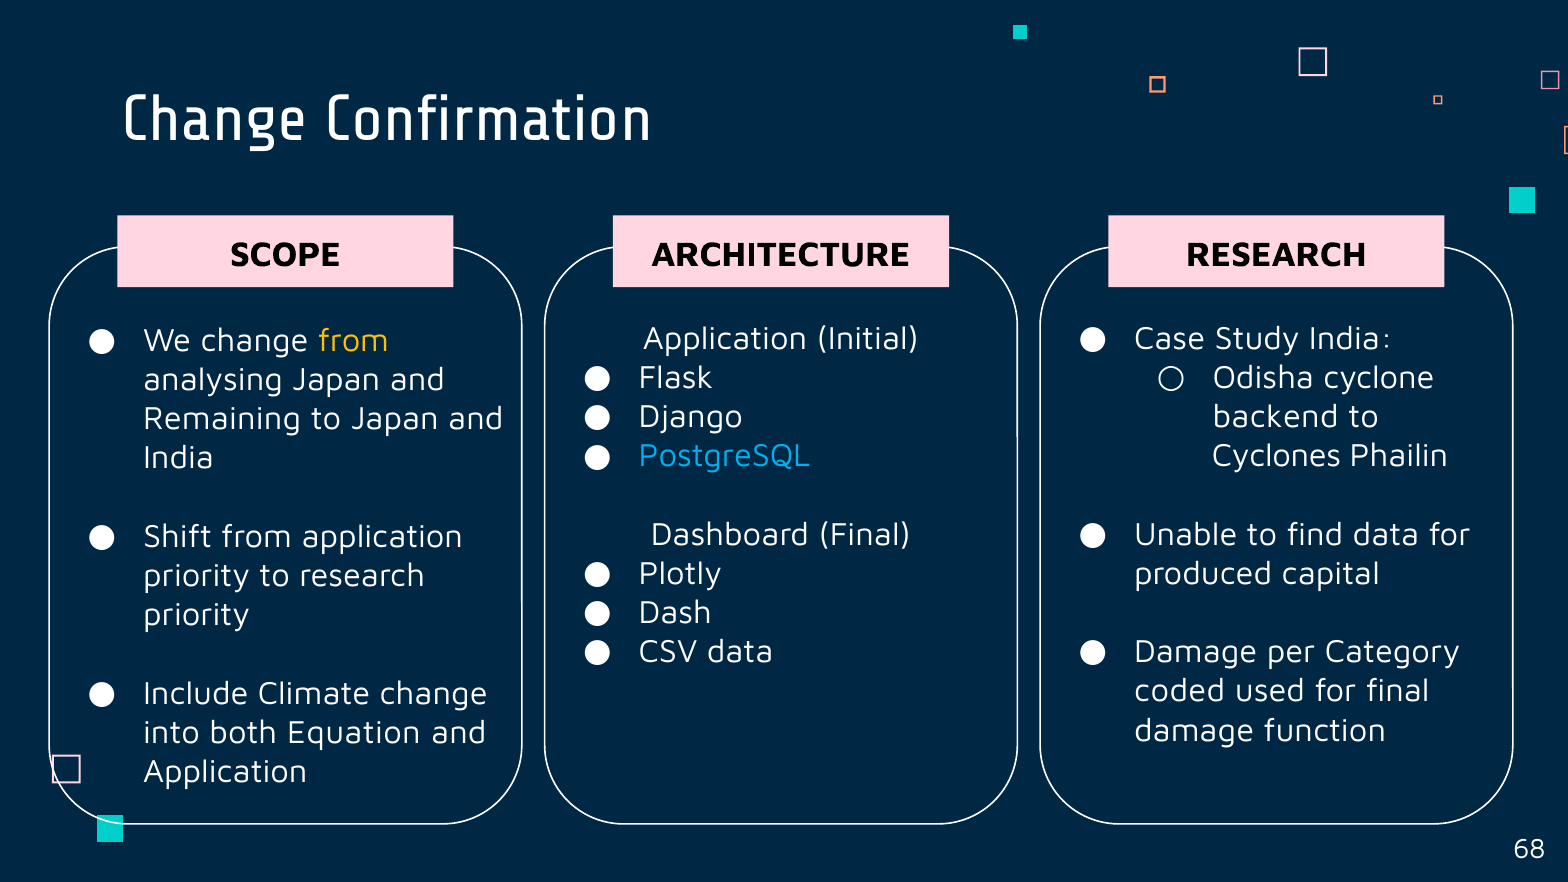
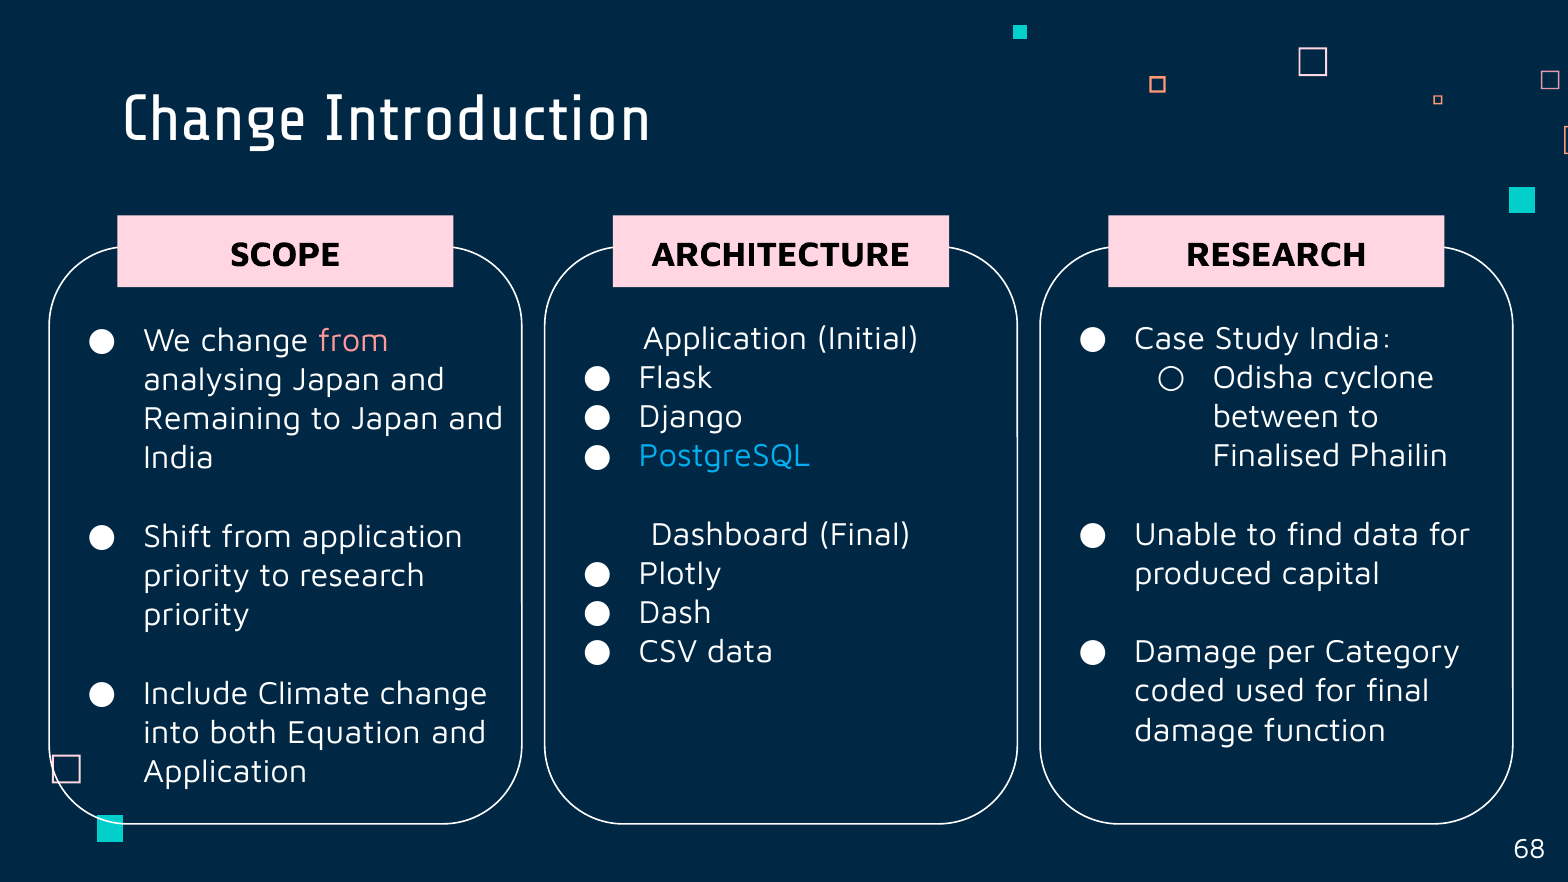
Confirmation: Confirmation -> Introduction
from at (353, 340) colour: yellow -> pink
backend: backend -> between
Cyclones: Cyclones -> Finalised
